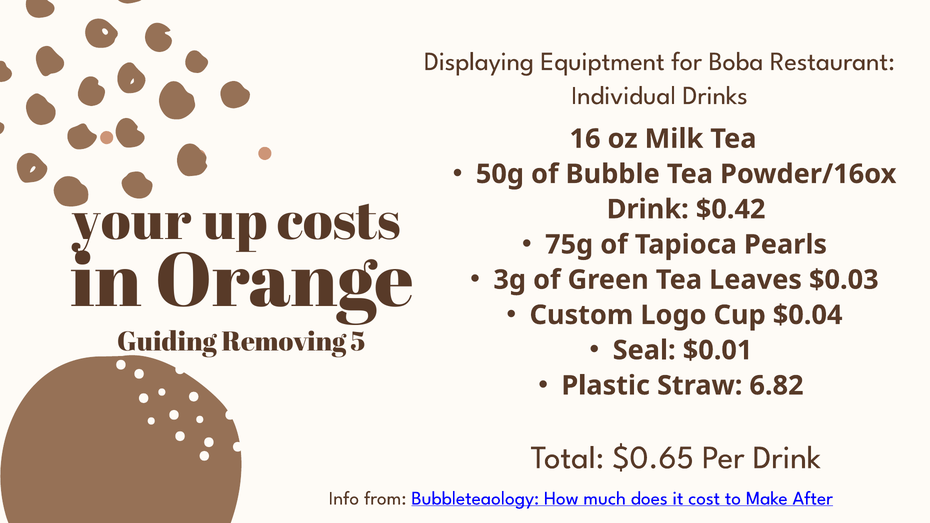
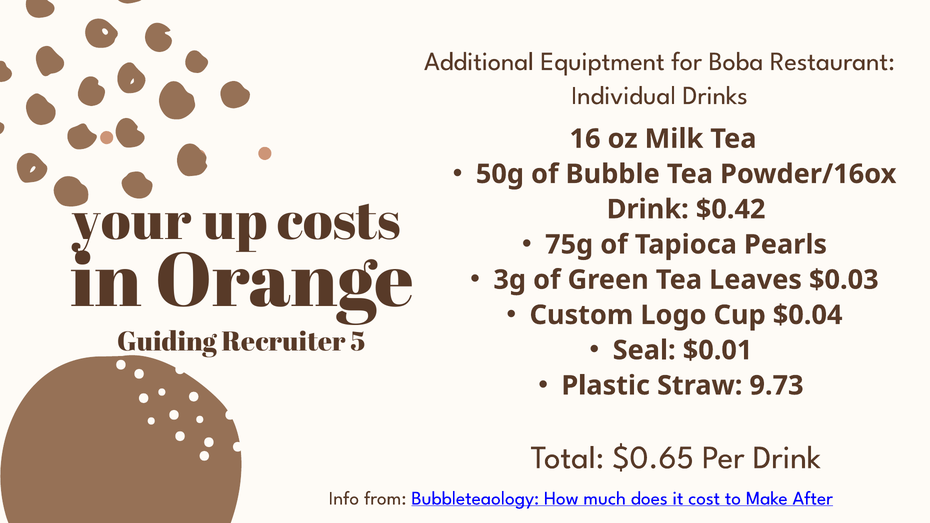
Displaying: Displaying -> Additional
Removing: Removing -> Recruiter
6.82: 6.82 -> 9.73
